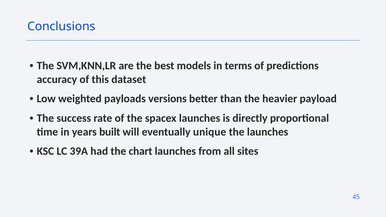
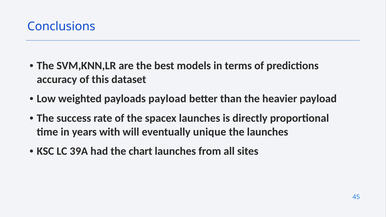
payloads versions: versions -> payload
built: built -> with
